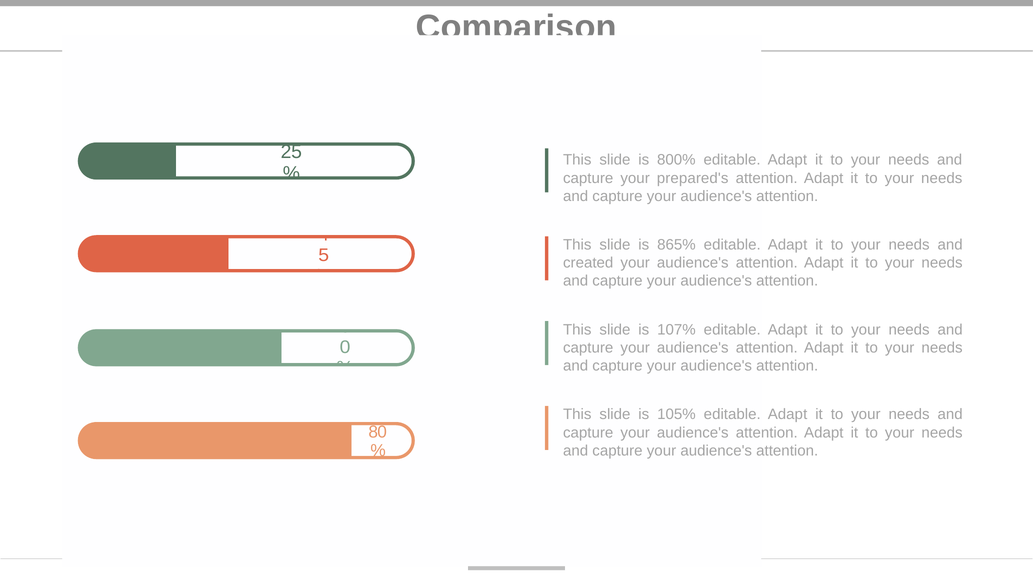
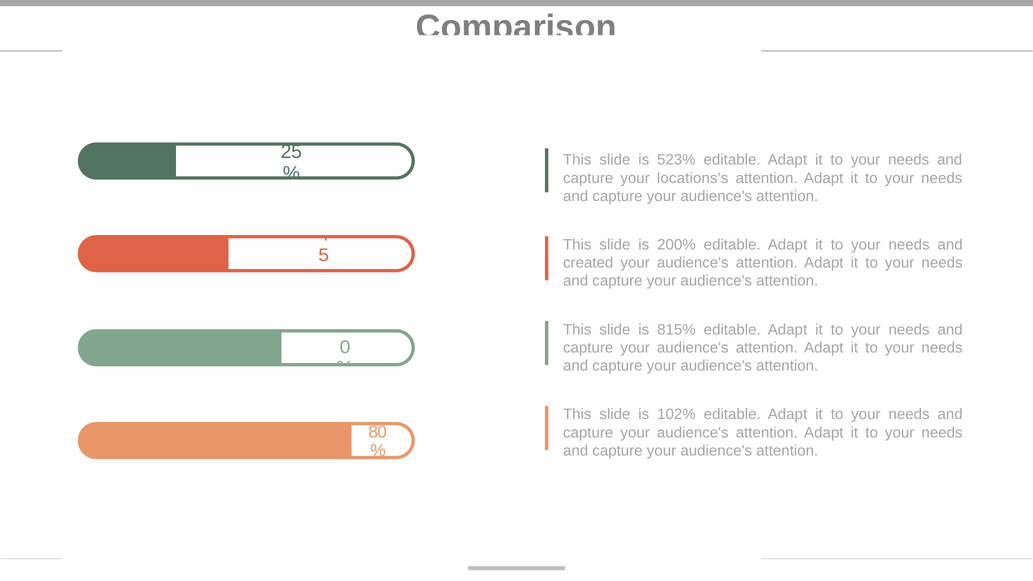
800%: 800% -> 523%
prepared's: prepared's -> locations's
865%: 865% -> 200%
107%: 107% -> 815%
105%: 105% -> 102%
